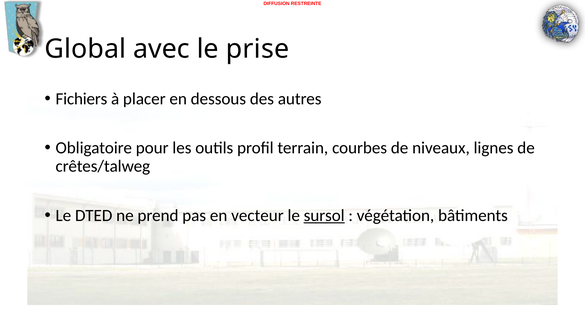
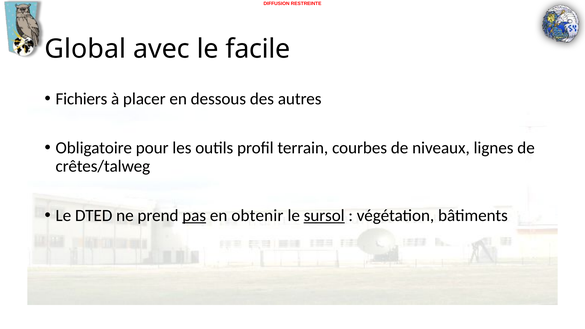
prise: prise -> facile
pas underline: none -> present
vecteur: vecteur -> obtenir
